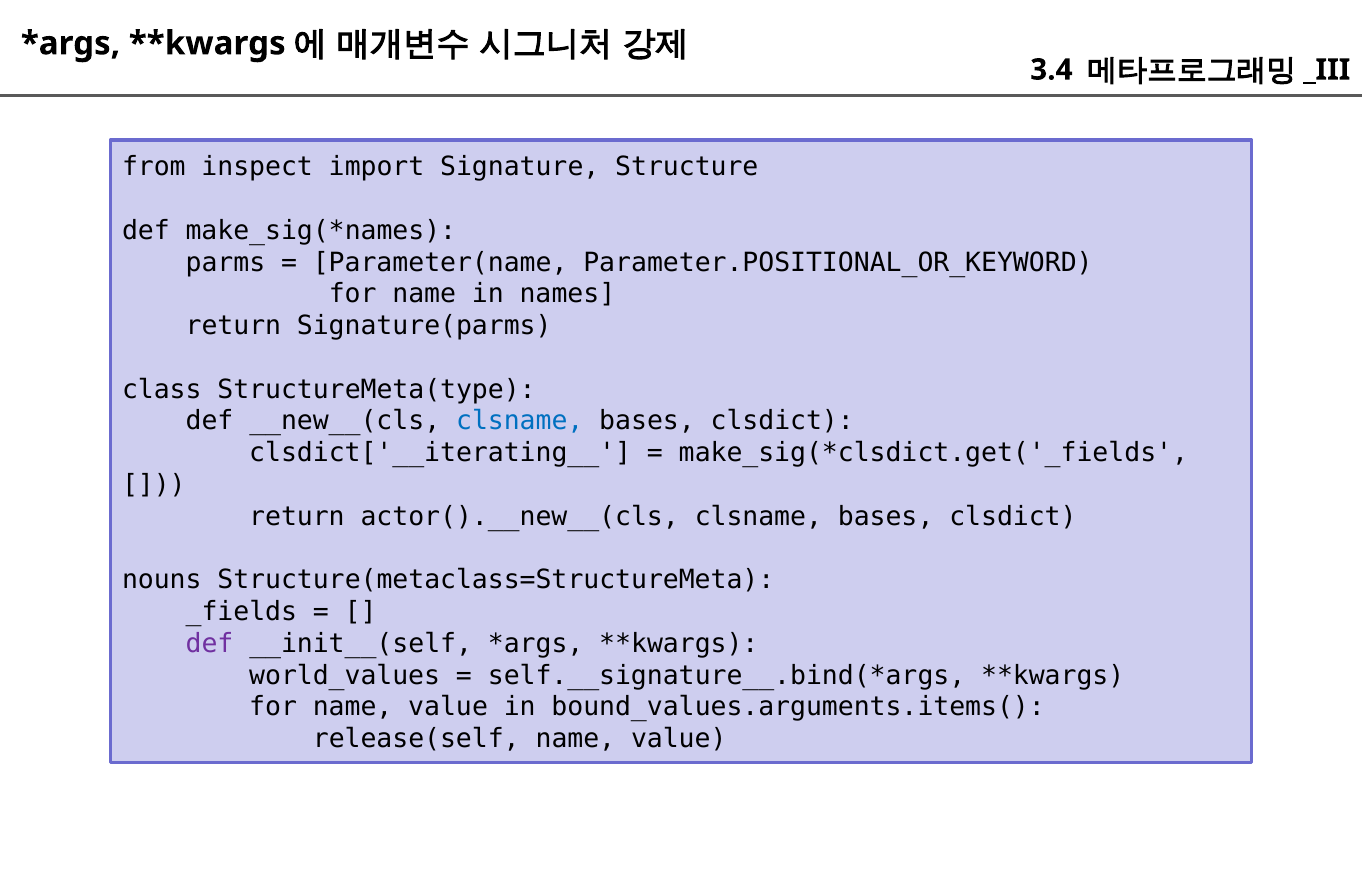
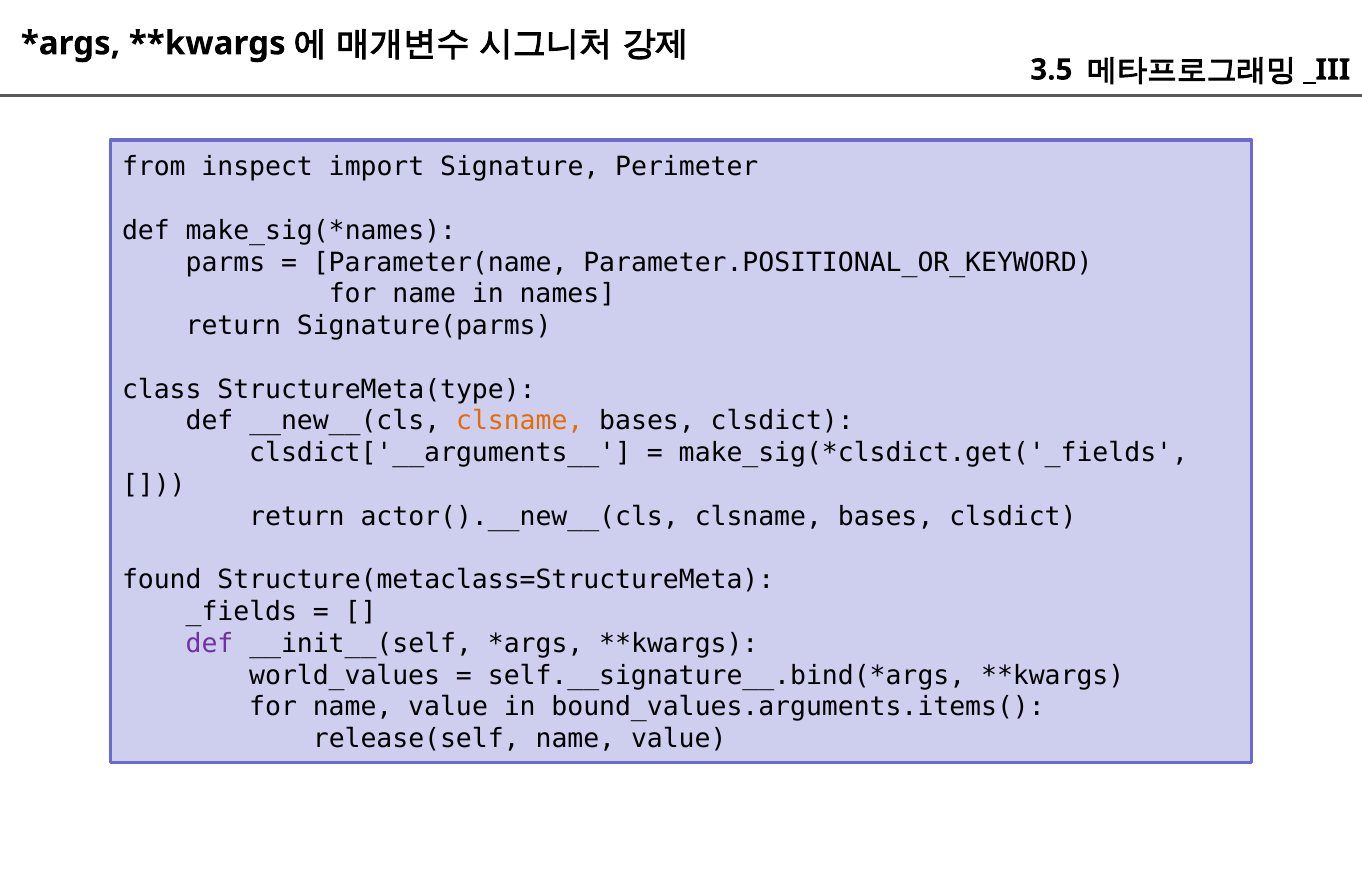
3.4: 3.4 -> 3.5
Structure: Structure -> Perimeter
clsname at (520, 421) colour: blue -> orange
clsdict['__iterating__: clsdict['__iterating__ -> clsdict['__arguments__
nouns: nouns -> found
